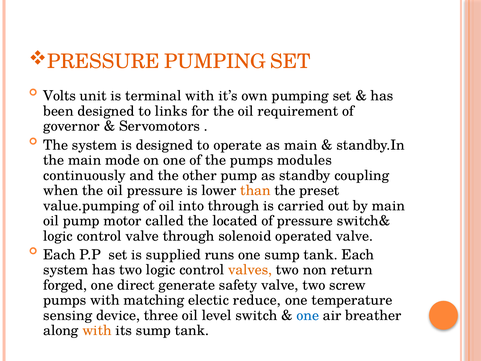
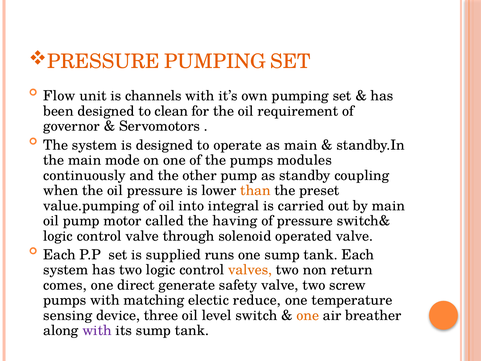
Volts: Volts -> Flow
terminal: terminal -> channels
links: links -> clean
into through: through -> integral
located: located -> having
forged: forged -> comes
one at (308, 315) colour: blue -> orange
with at (97, 330) colour: orange -> purple
